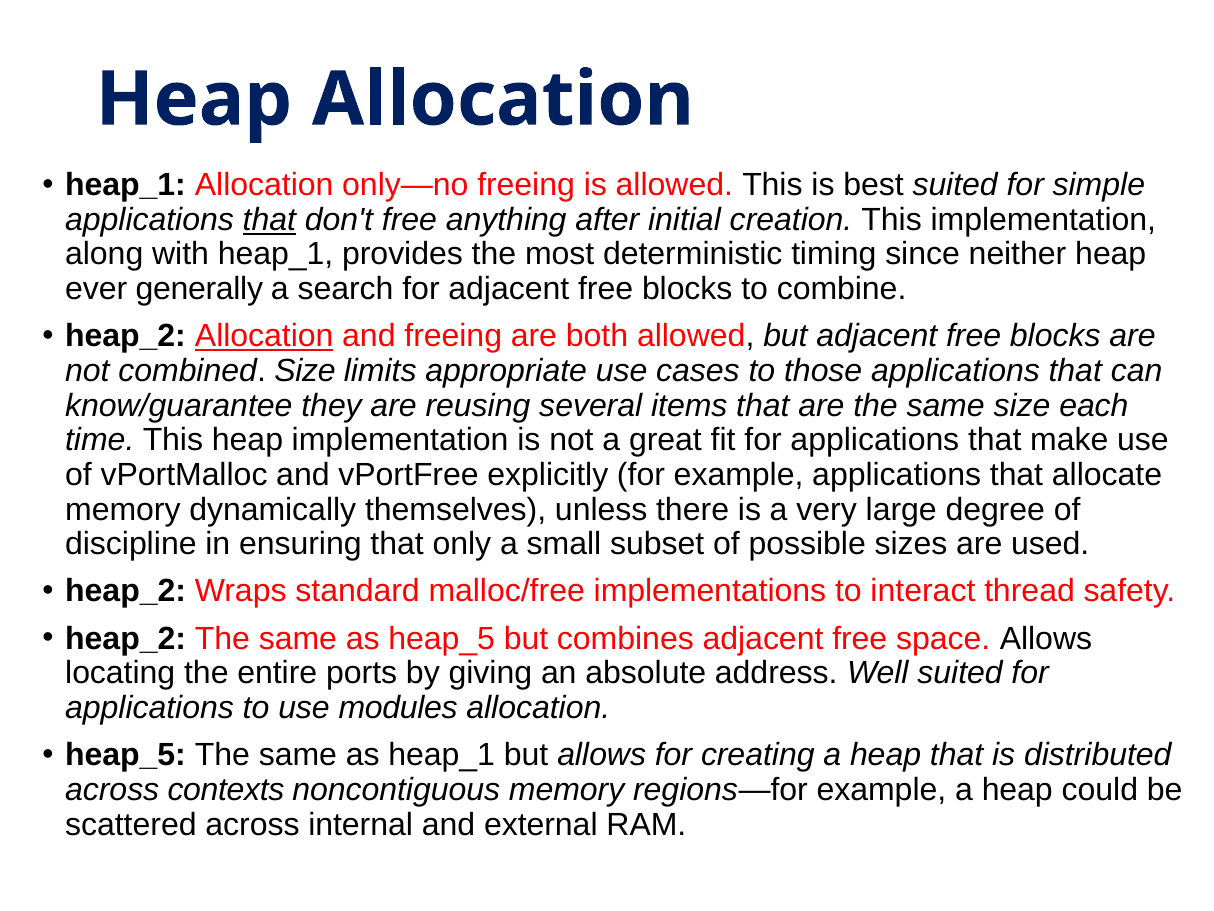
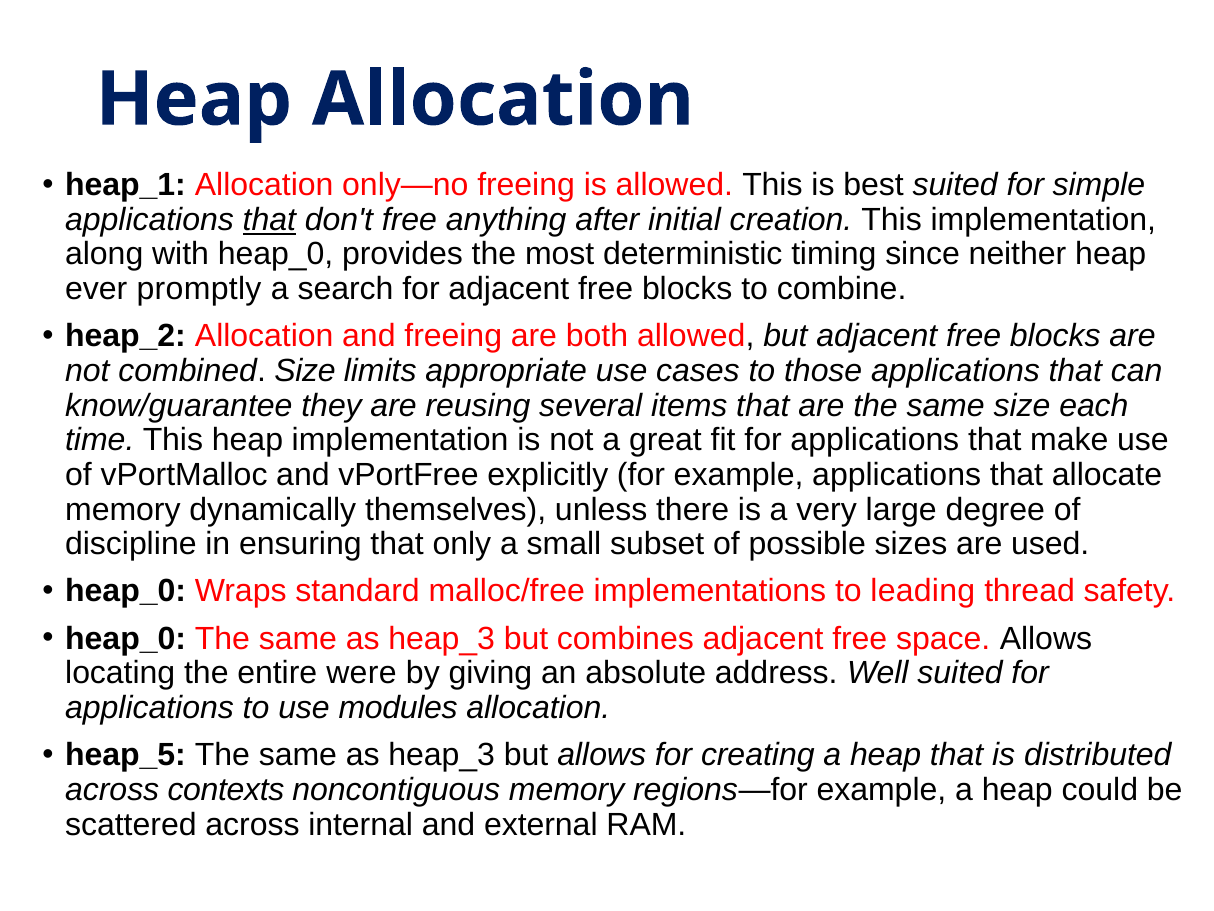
with heap_1: heap_1 -> heap_0
generally: generally -> promptly
Allocation at (264, 336) underline: present -> none
heap_2 at (126, 591): heap_2 -> heap_0
interact: interact -> leading
heap_2 at (126, 638): heap_2 -> heap_0
heap_5 at (442, 638): heap_5 -> heap_3
ports: ports -> were
heap_1 at (442, 755): heap_1 -> heap_3
